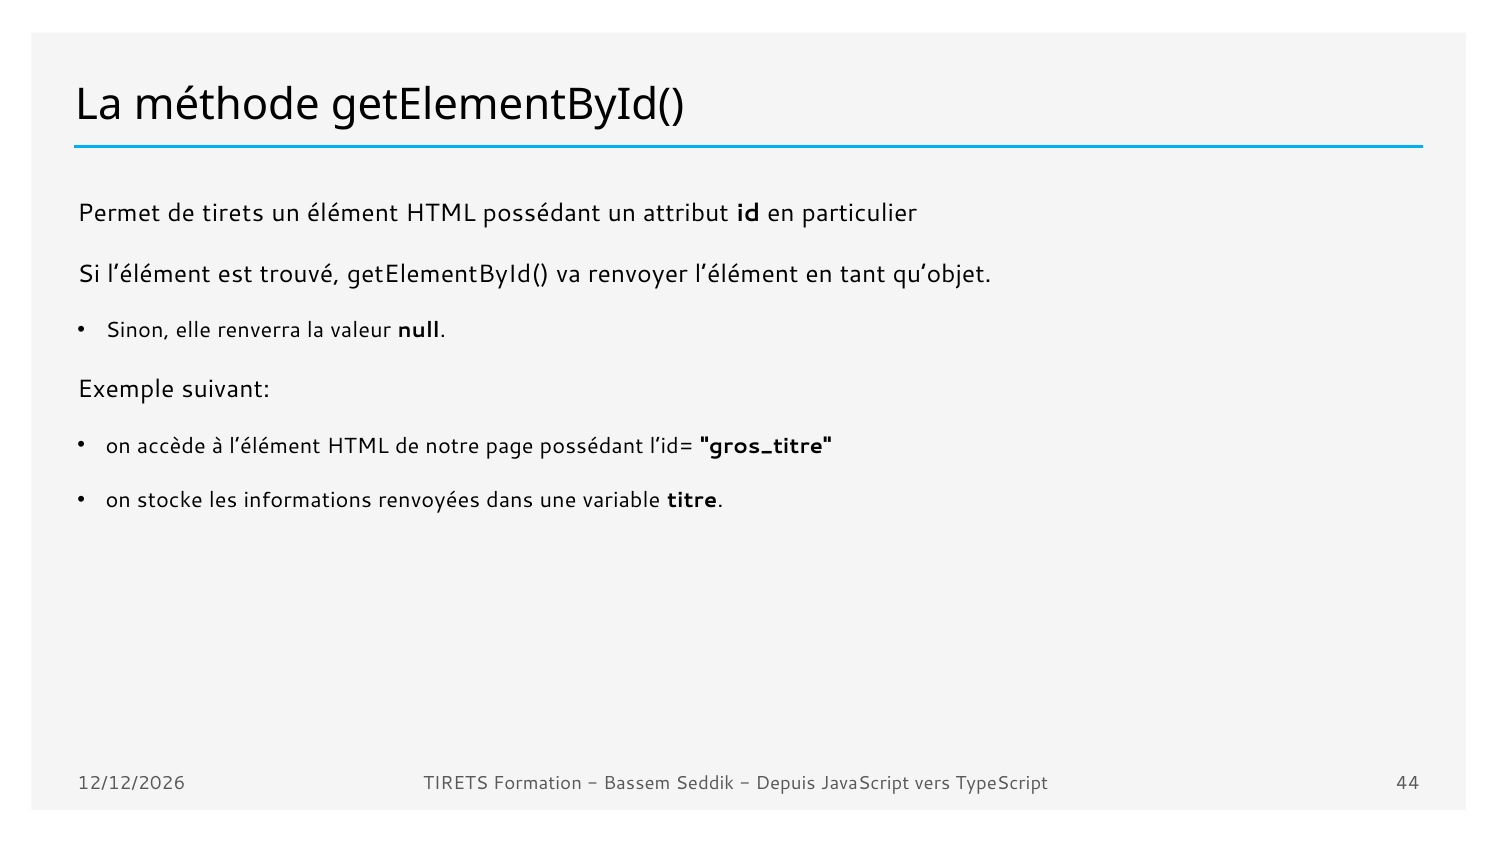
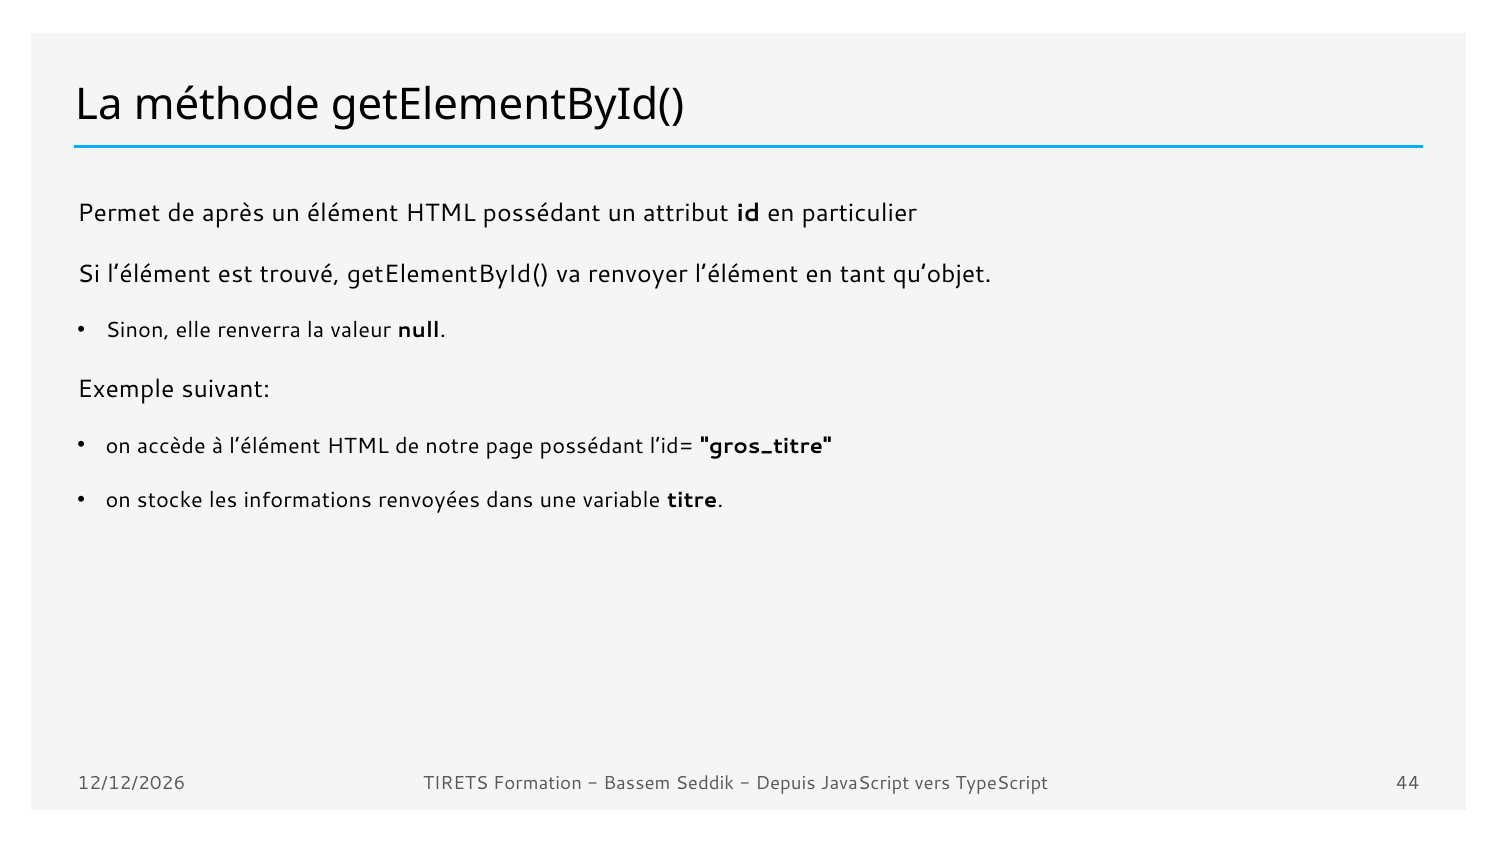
de tirets: tirets -> après
